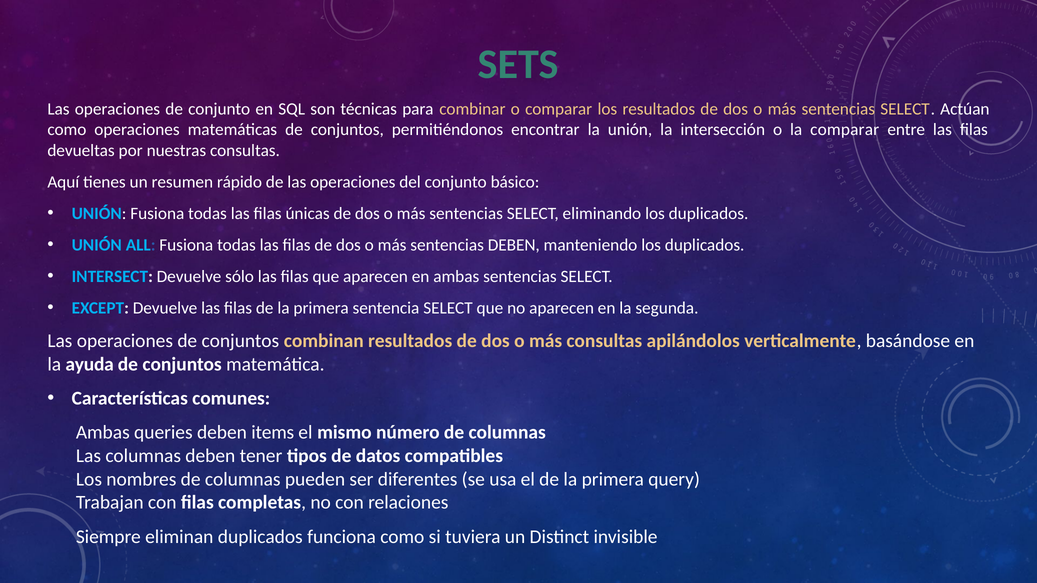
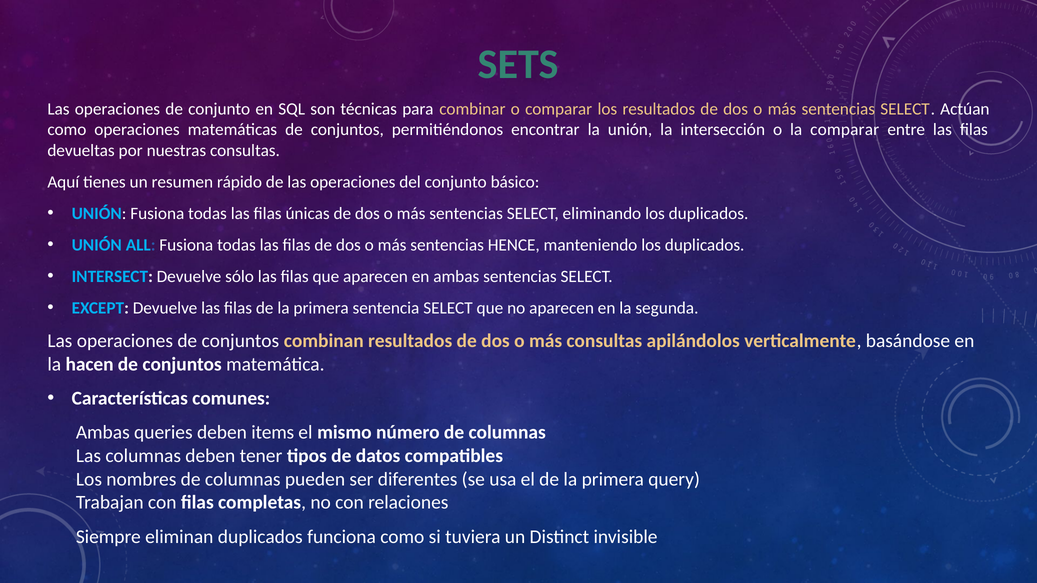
sentencias DEBEN: DEBEN -> HENCE
ayuda: ayuda -> hacen
